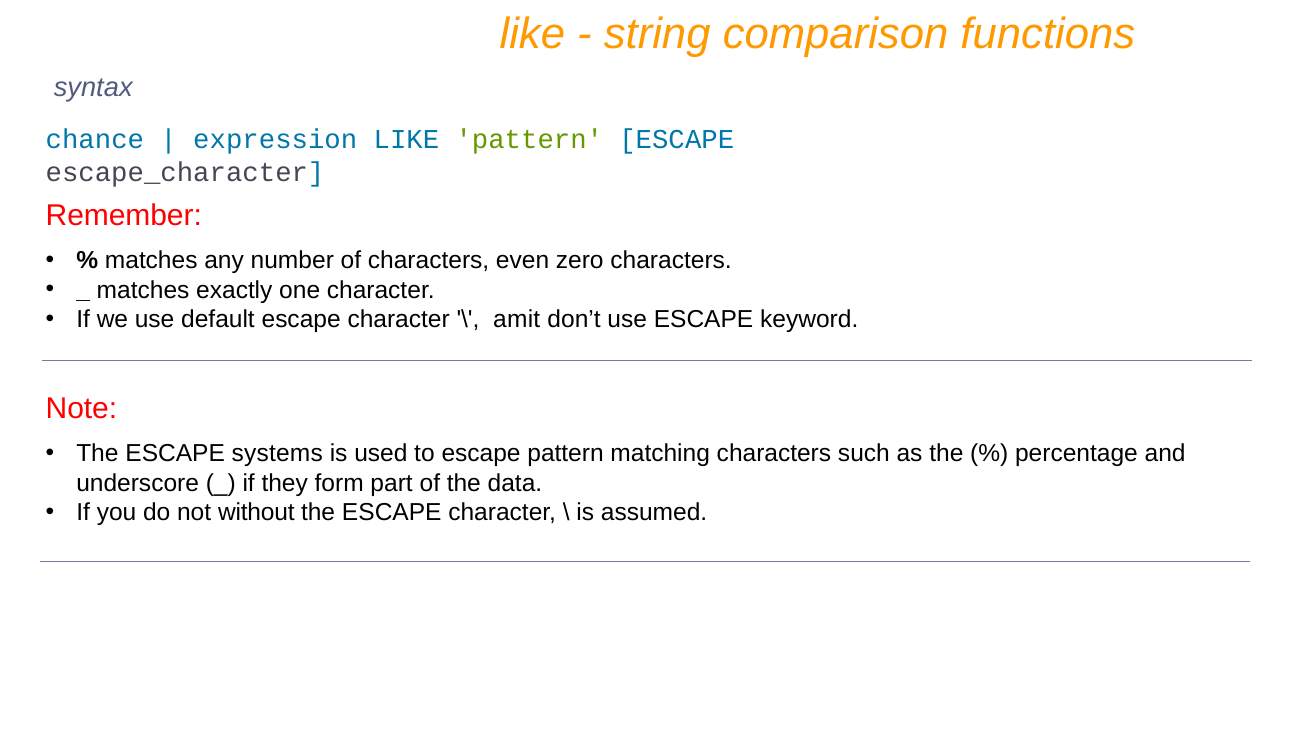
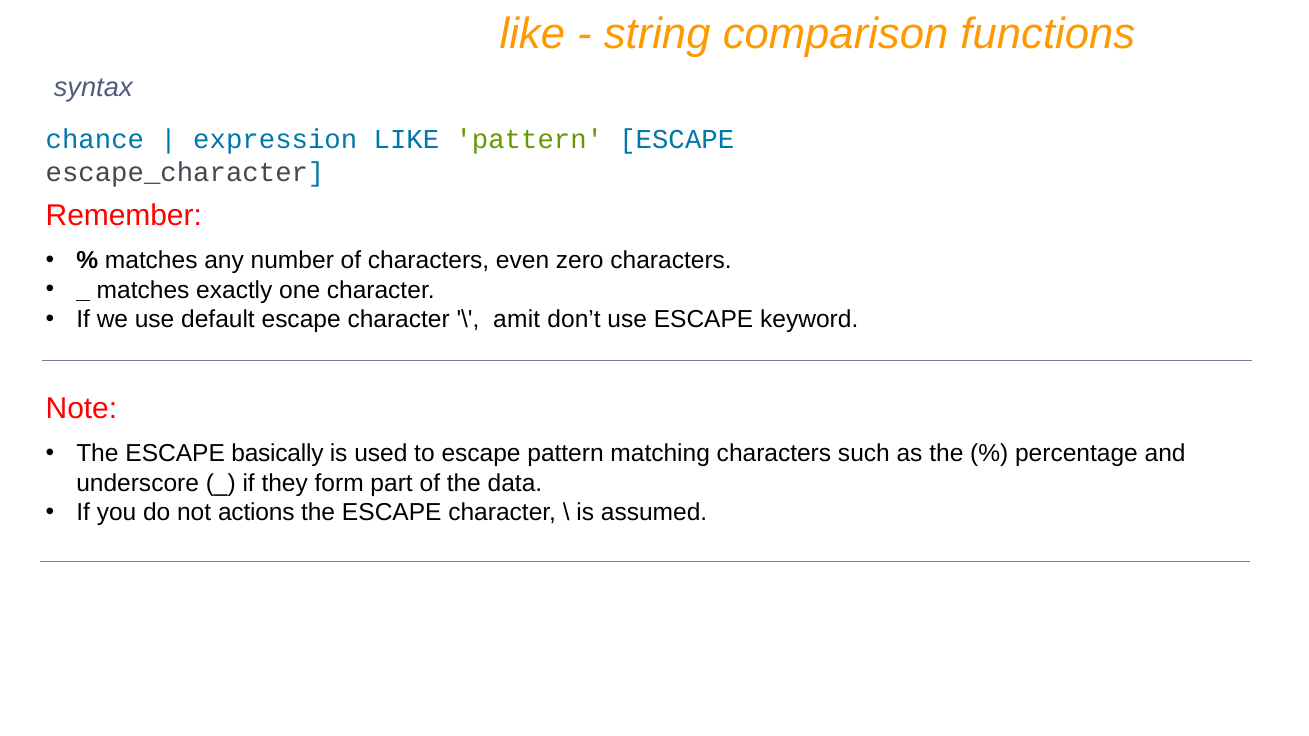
systems: systems -> basically
without: without -> actions
